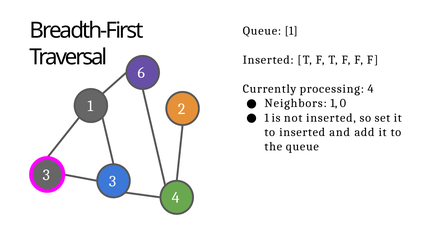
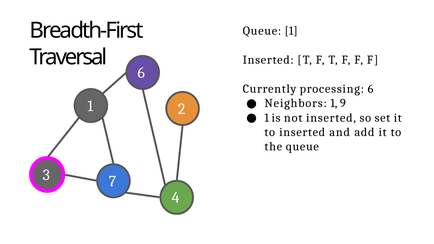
processing 4: 4 -> 6
0: 0 -> 9
3 3: 3 -> 7
